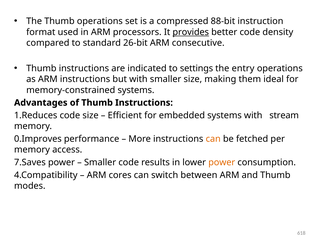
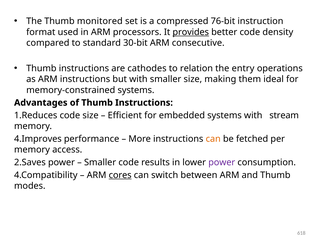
Thumb operations: operations -> monitored
88-bit: 88-bit -> 76-bit
26-bit: 26-bit -> 30-bit
indicated: indicated -> cathodes
settings: settings -> relation
0.Improves: 0.Improves -> 4.Improves
7.Saves: 7.Saves -> 2.Saves
power at (222, 162) colour: orange -> purple
cores underline: none -> present
